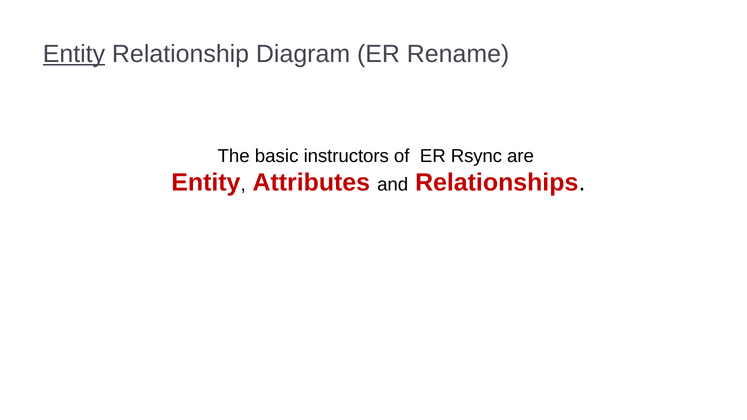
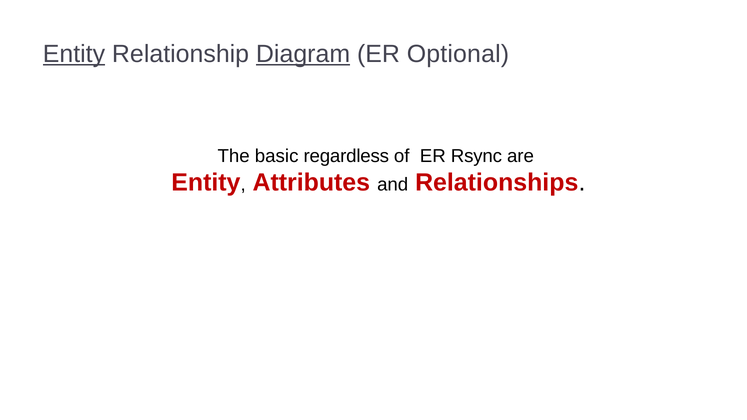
Diagram underline: none -> present
Rename: Rename -> Optional
instructors: instructors -> regardless
